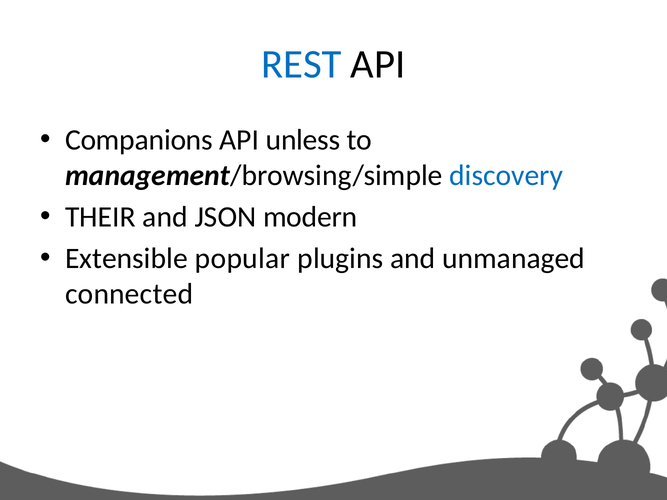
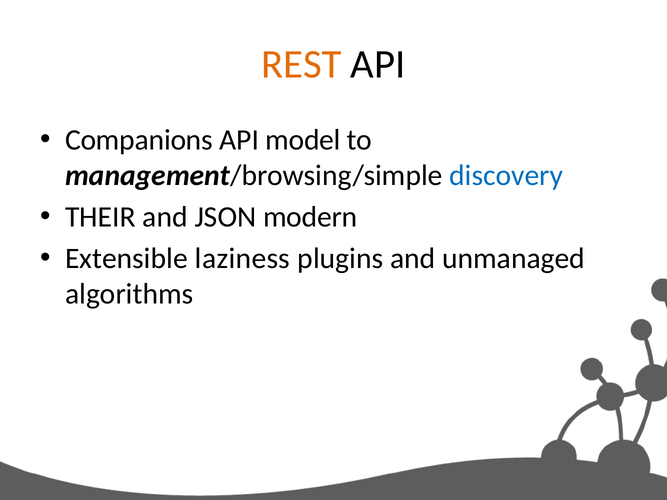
REST colour: blue -> orange
unless: unless -> model
popular: popular -> laziness
connected: connected -> algorithms
